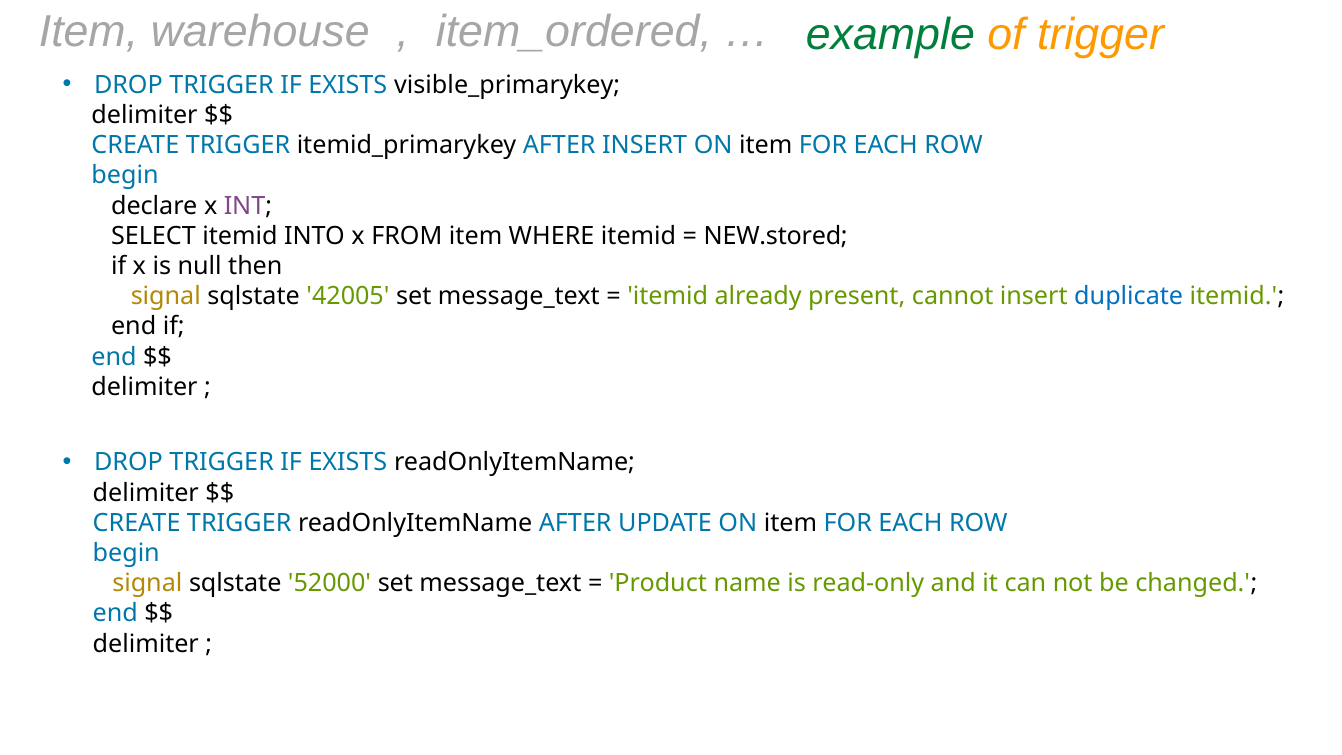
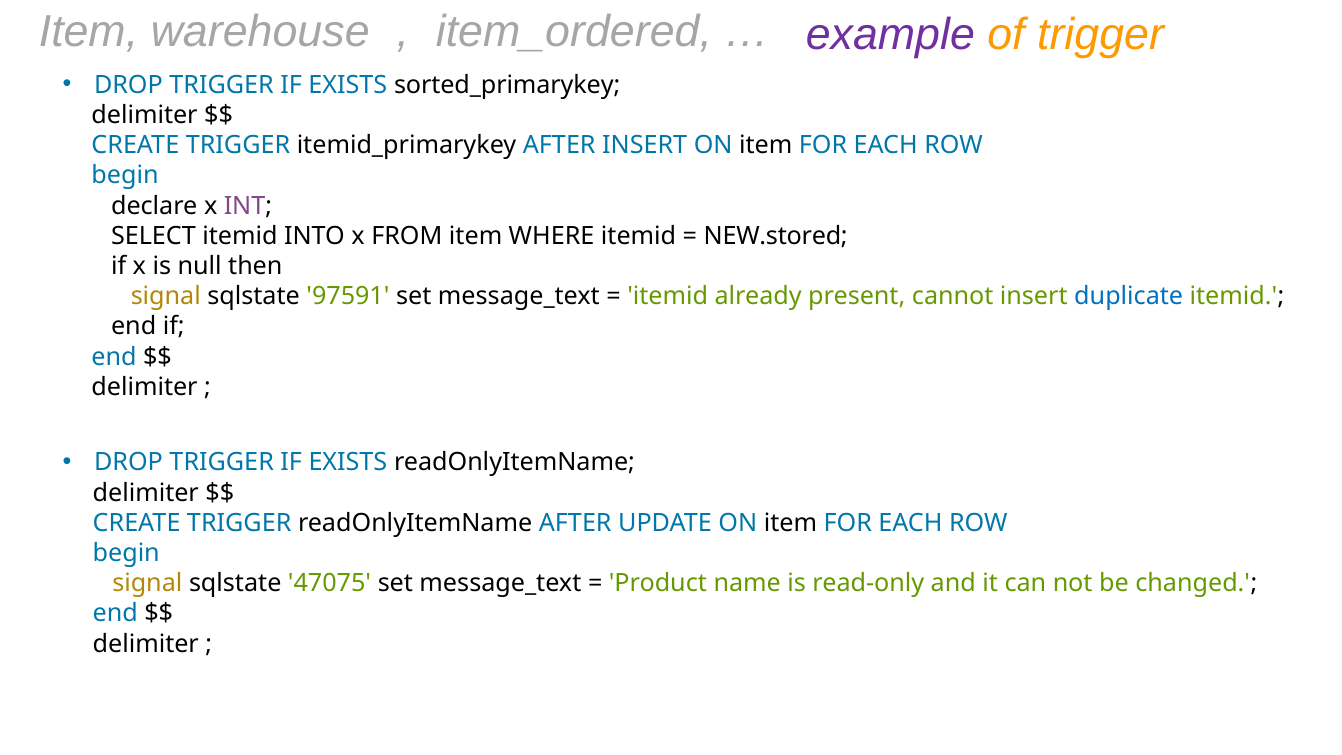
example colour: green -> purple
visible_primarykey: visible_primarykey -> sorted_primarykey
42005: 42005 -> 97591
52000: 52000 -> 47075
